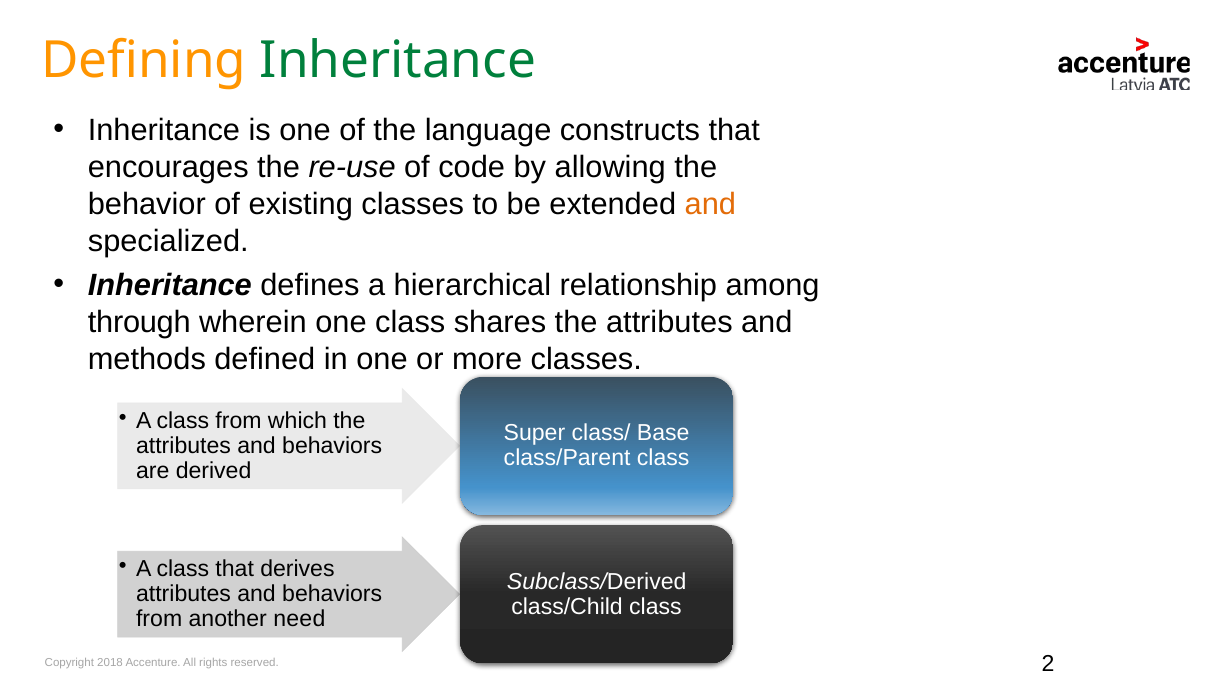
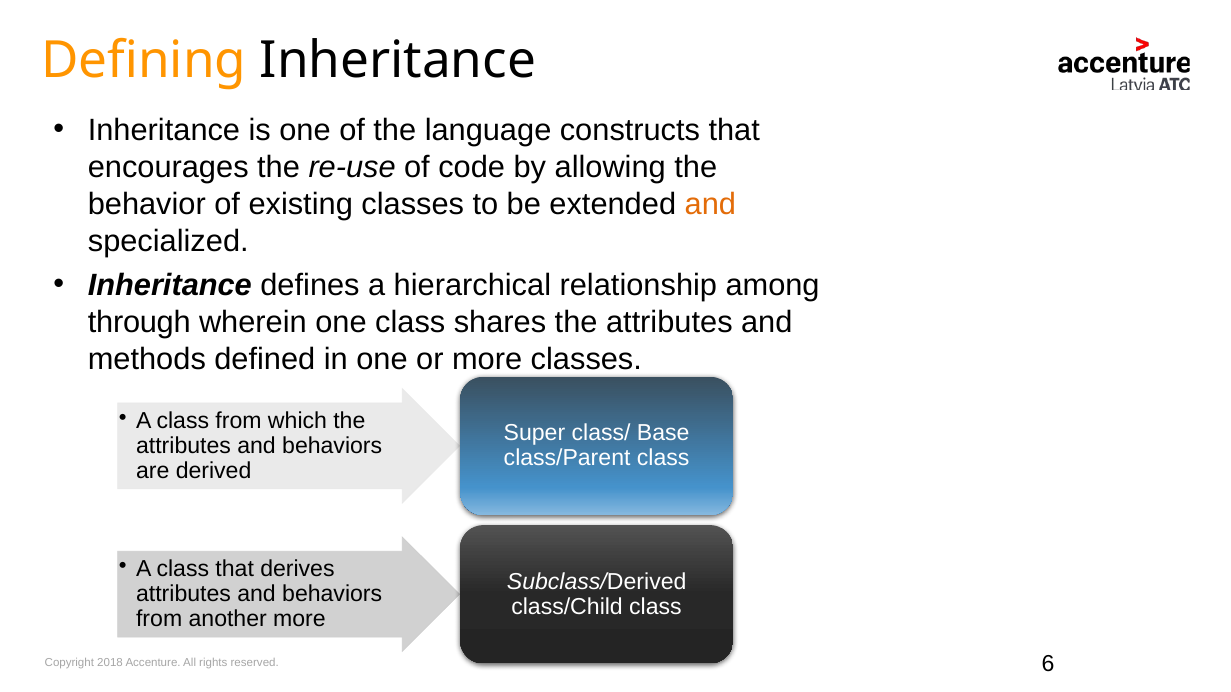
Inheritance at (398, 61) colour: green -> black
need at (299, 619): need -> more
2: 2 -> 6
